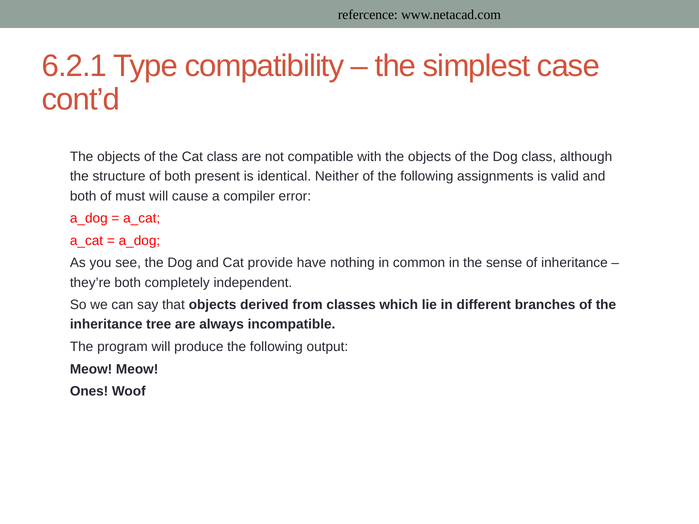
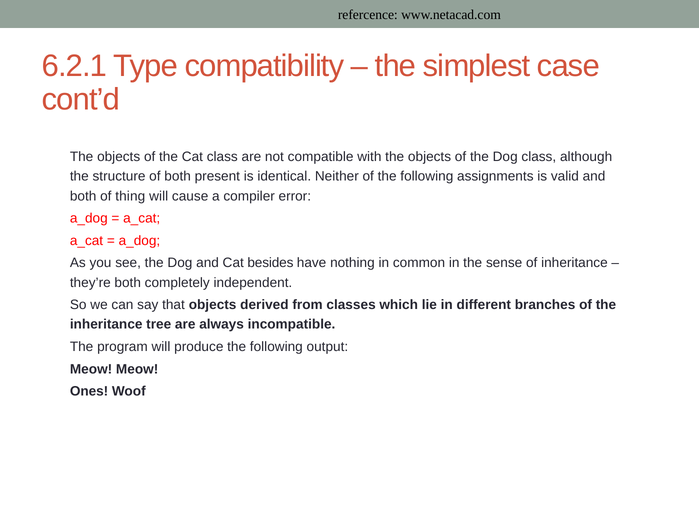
must: must -> thing
provide: provide -> besides
